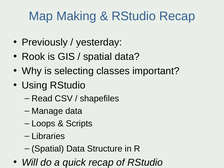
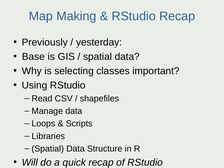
Rook: Rook -> Base
